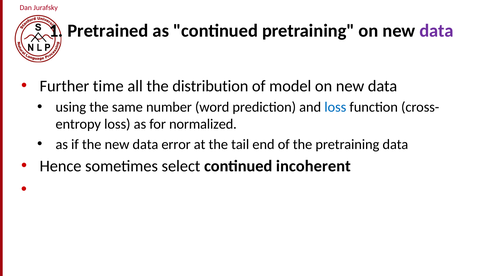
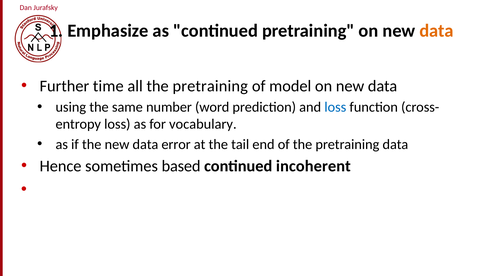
Pretrained: Pretrained -> Emphasize
data at (436, 31) colour: purple -> orange
all the distribution: distribution -> pretraining
normalized: normalized -> vocabulary
select: select -> based
